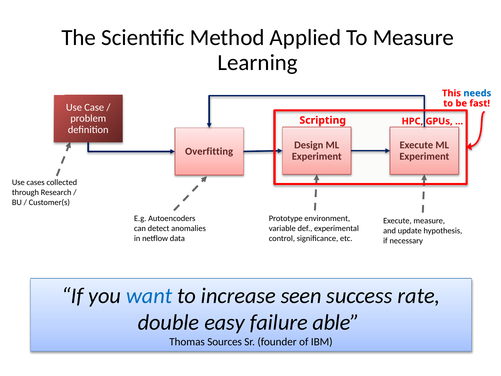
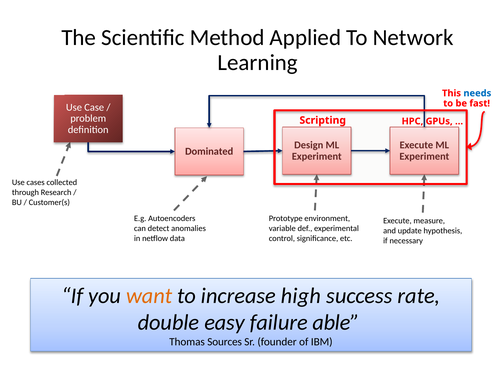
To Measure: Measure -> Network
Overfitting: Overfitting -> Dominated
want colour: blue -> orange
seen: seen -> high
